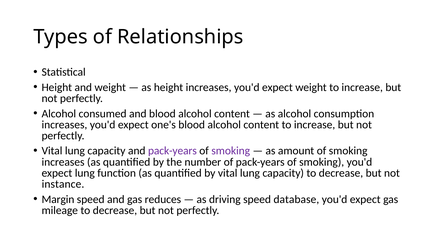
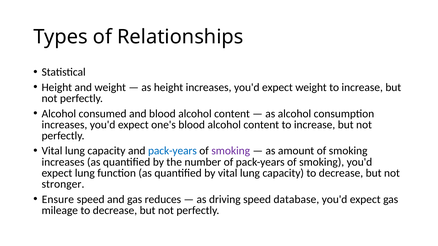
pack-years at (172, 151) colour: purple -> blue
instance: instance -> stronger
Margin: Margin -> Ensure
